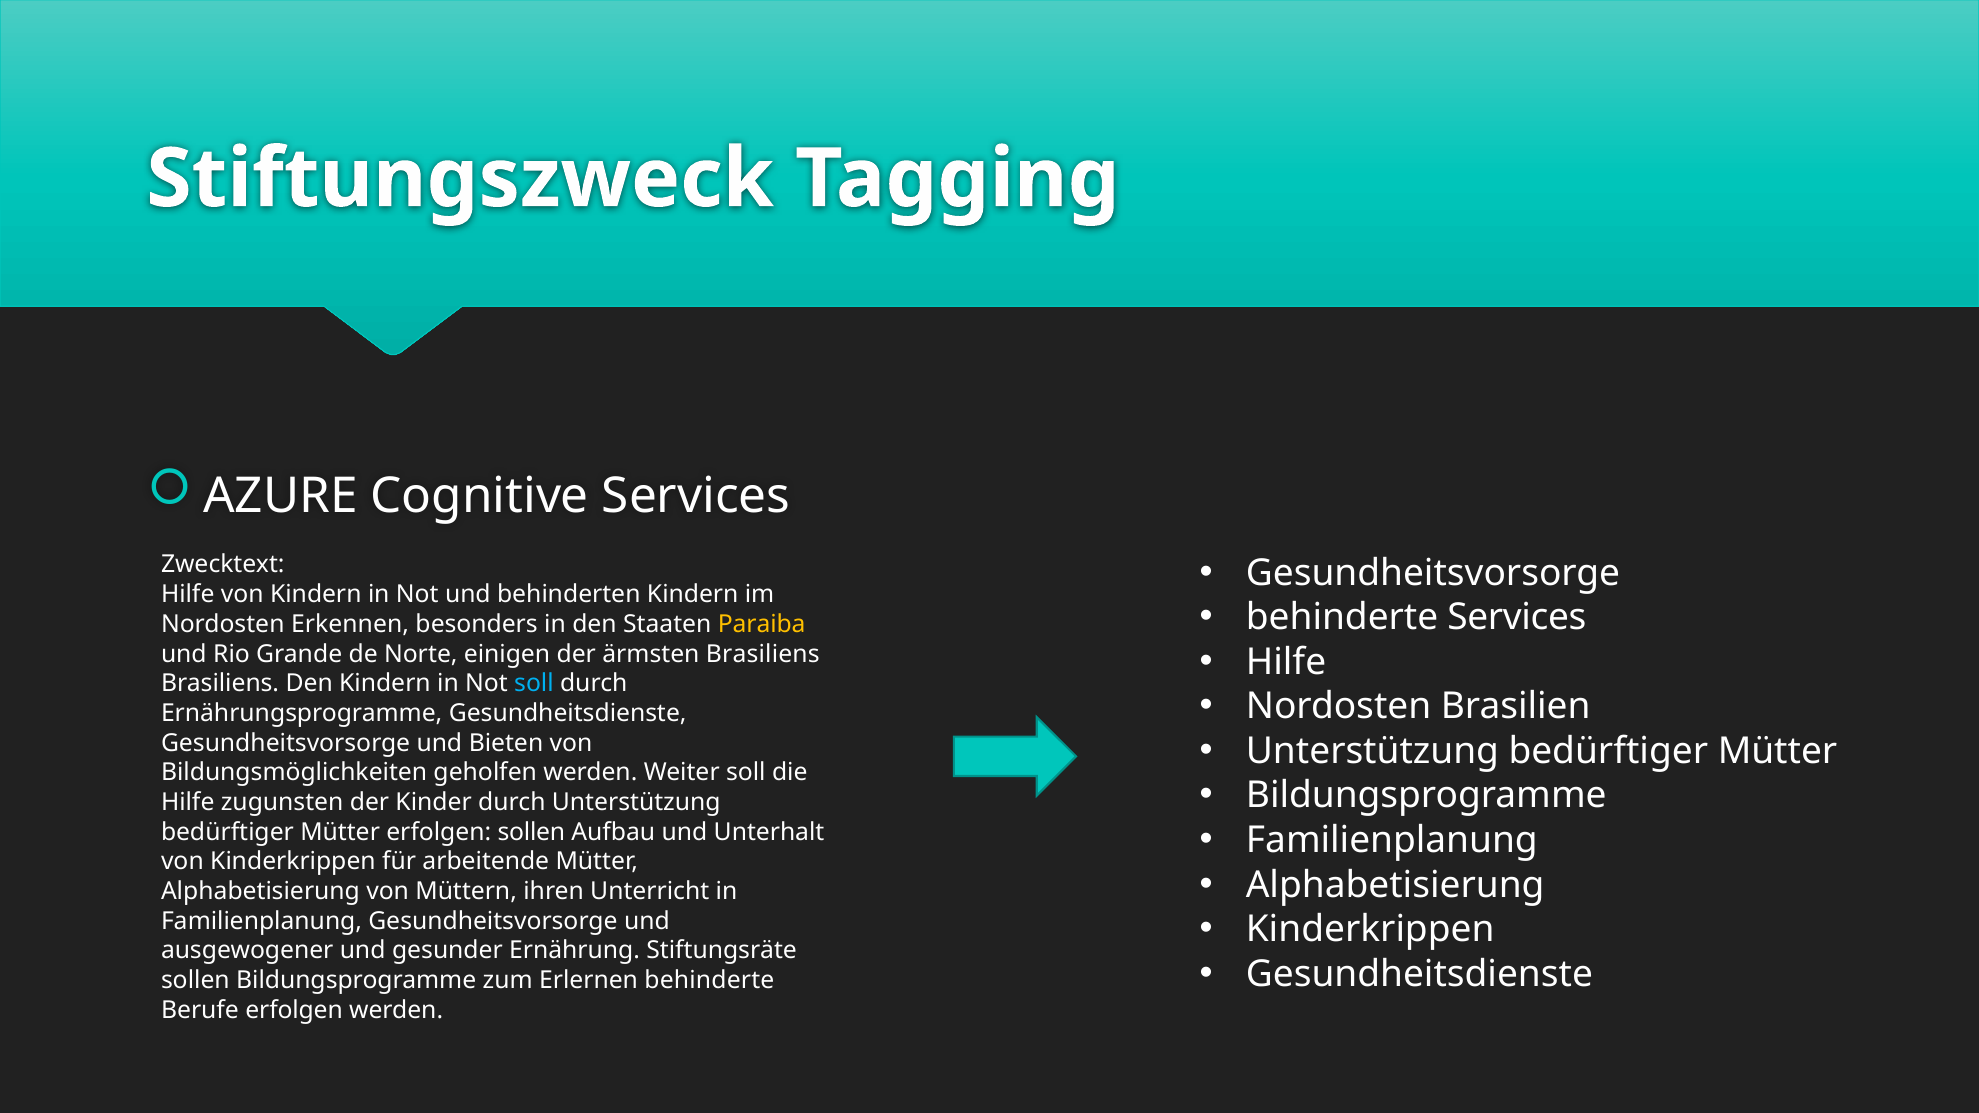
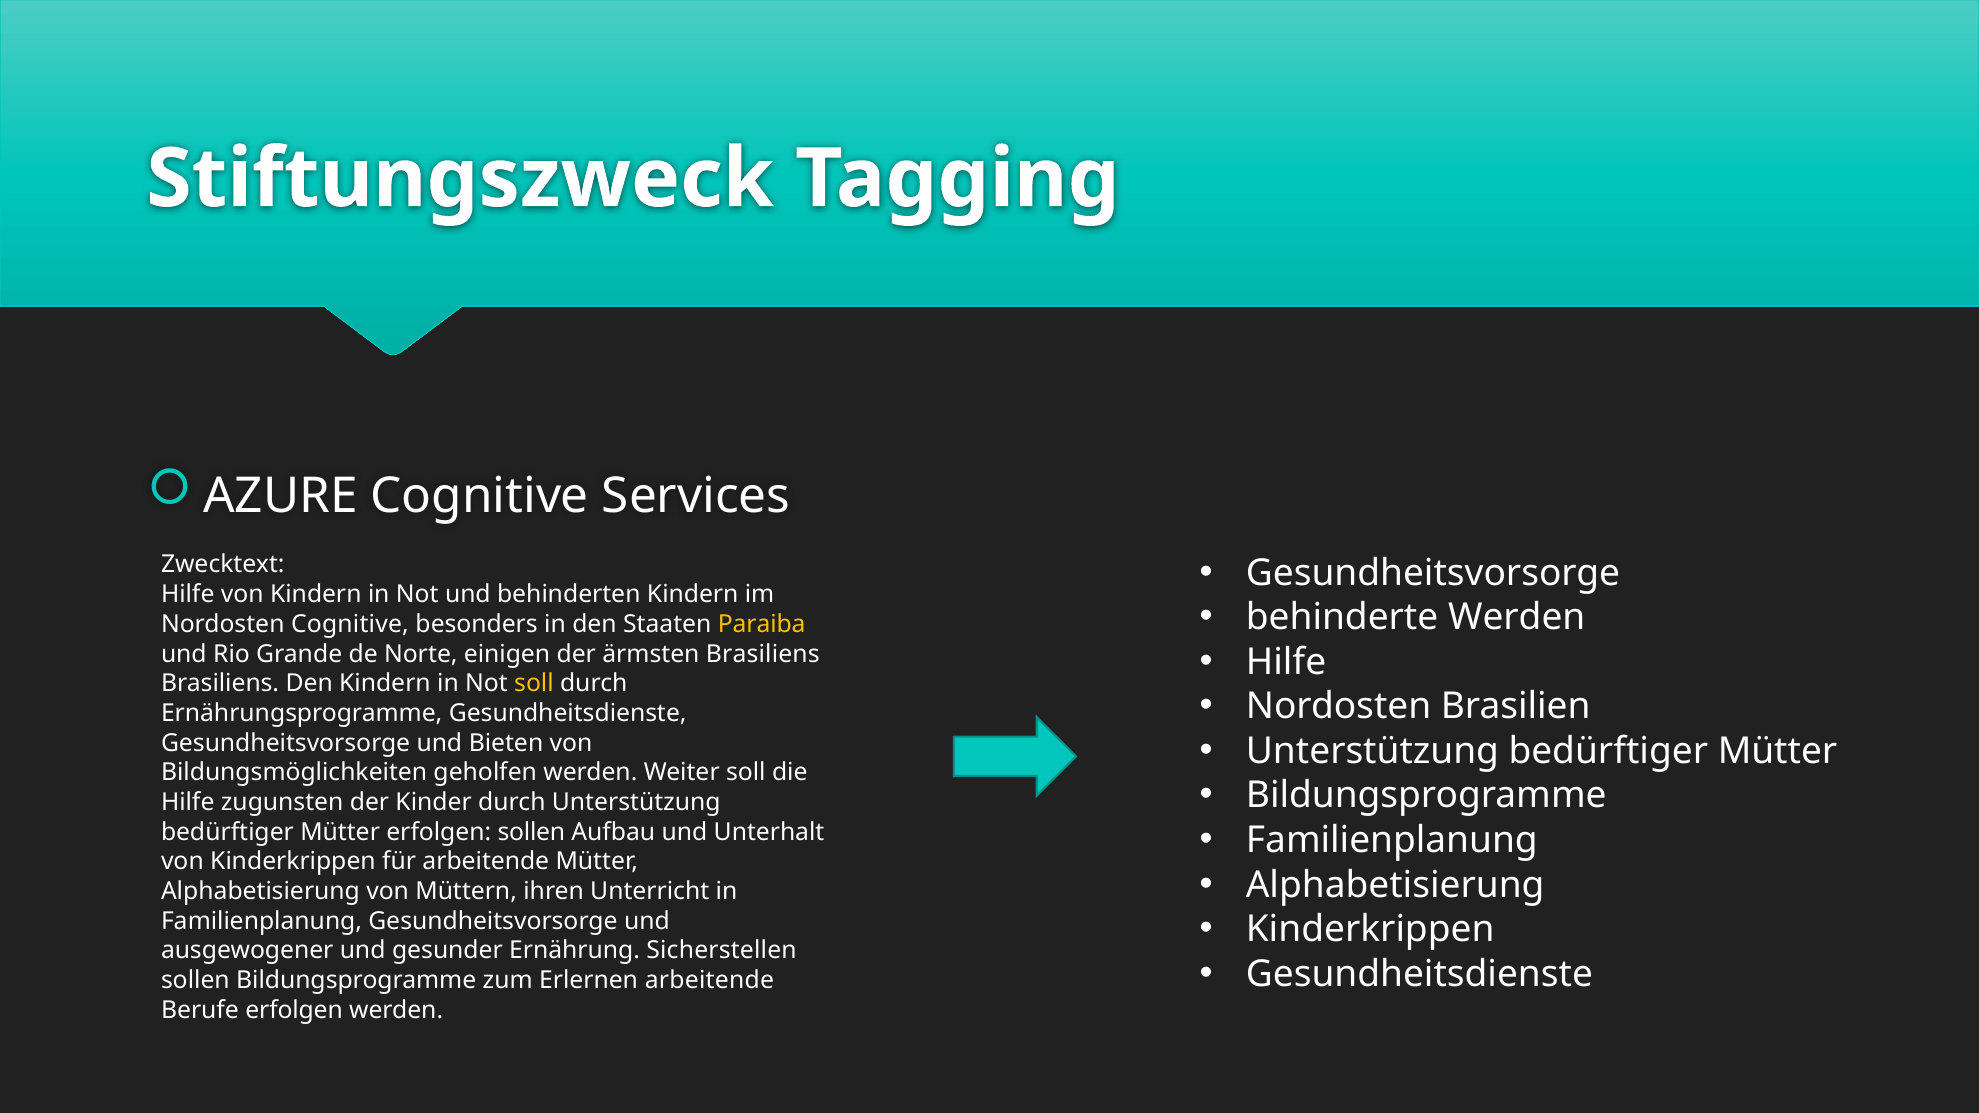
behinderte Services: Services -> Werden
Nordosten Erkennen: Erkennen -> Cognitive
soll at (534, 684) colour: light blue -> yellow
Stiftungsräte: Stiftungsräte -> Sicherstellen
Erlernen behinderte: behinderte -> arbeitende
